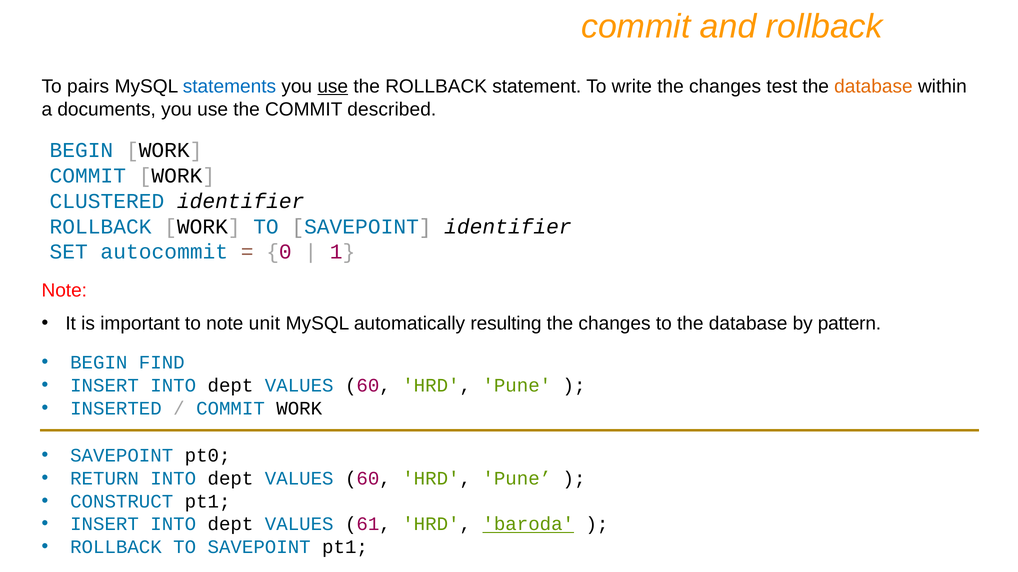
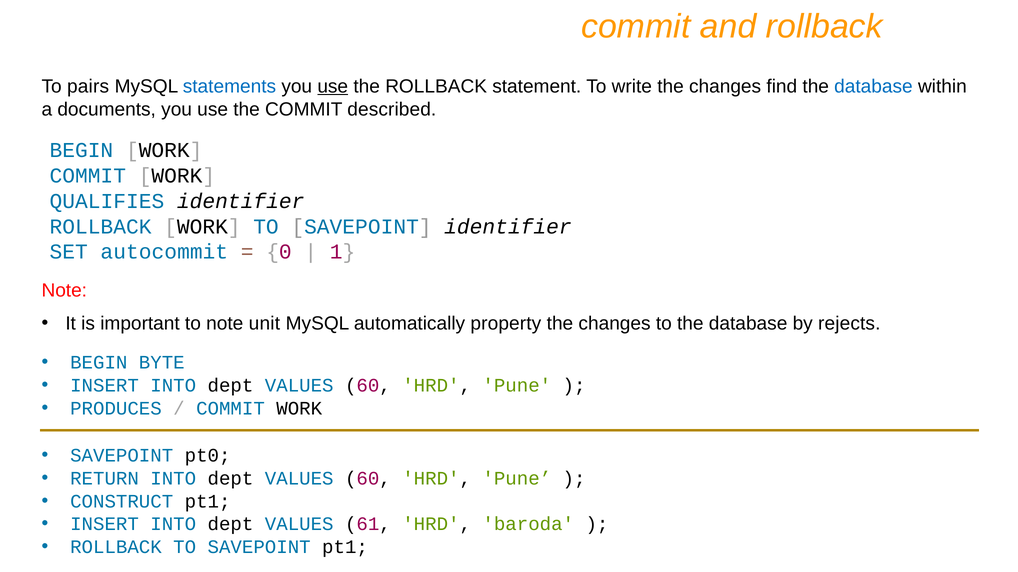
test: test -> find
database at (873, 86) colour: orange -> blue
CLUSTERED: CLUSTERED -> QUALIFIES
resulting: resulting -> property
pattern: pattern -> rejects
FIND: FIND -> BYTE
INSERTED: INSERTED -> PRODUCES
baroda underline: present -> none
